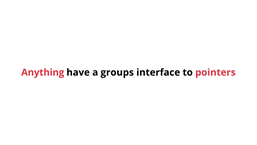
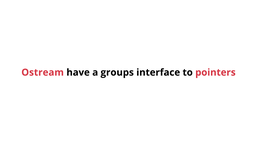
Anything: Anything -> Ostream
